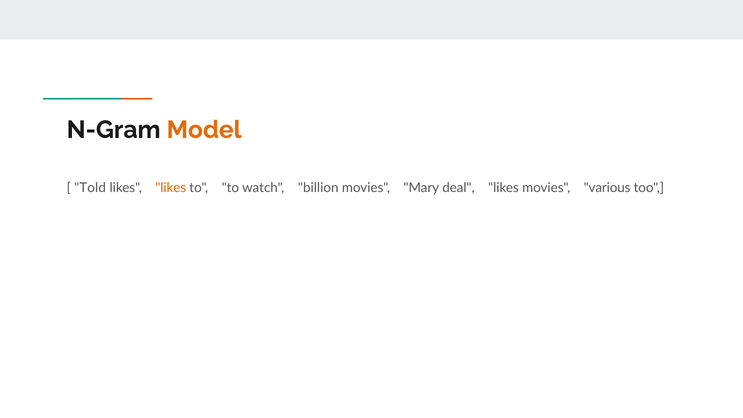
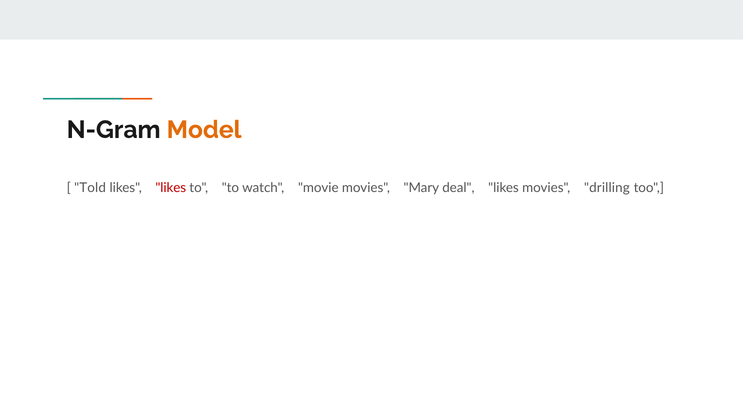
likes at (171, 188) colour: orange -> red
billion: billion -> movie
various: various -> drilling
